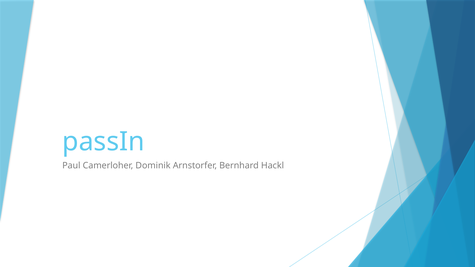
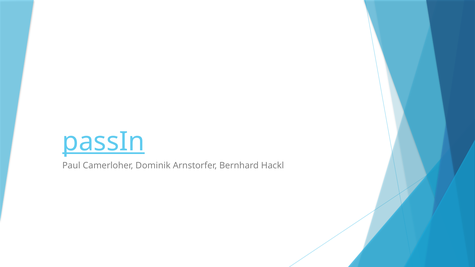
passIn underline: none -> present
